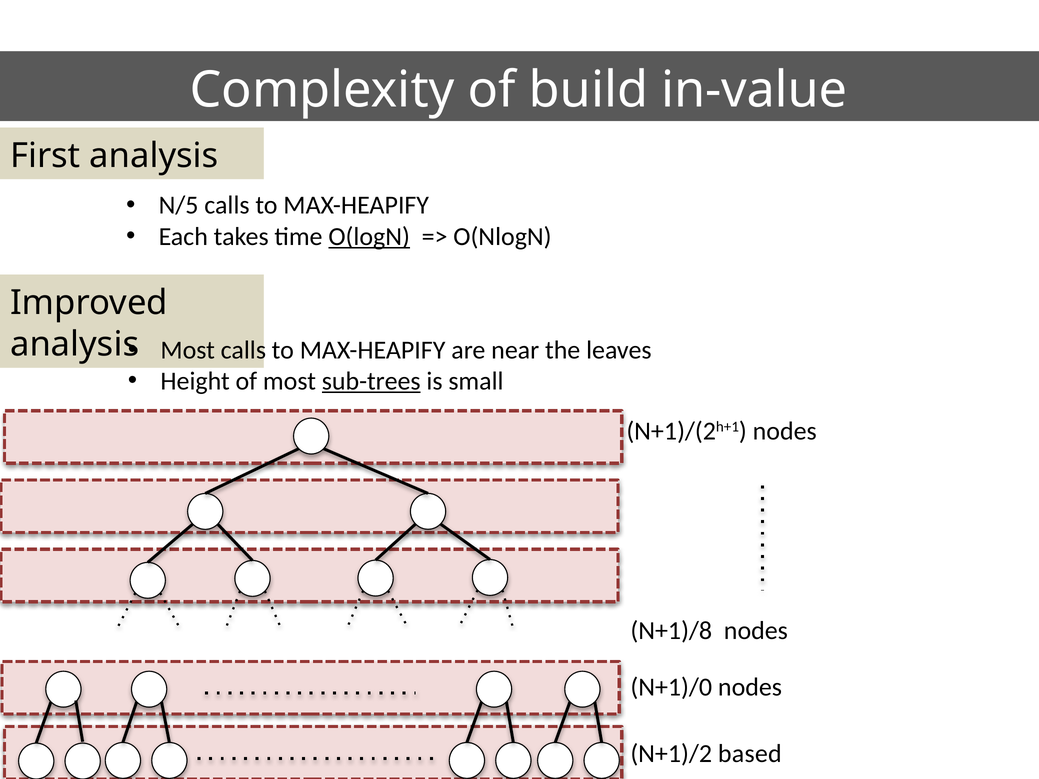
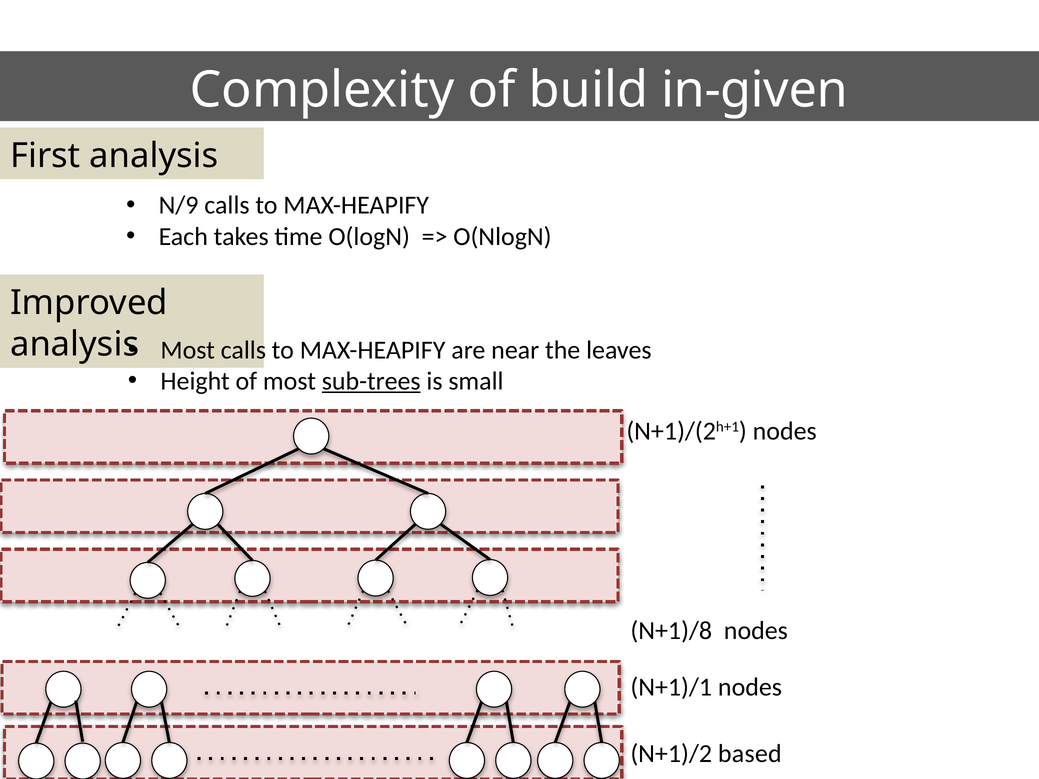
in-value: in-value -> in-given
N/5: N/5 -> N/9
O(logN underline: present -> none
N+1)/0: N+1)/0 -> N+1)/1
